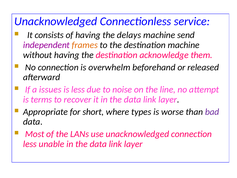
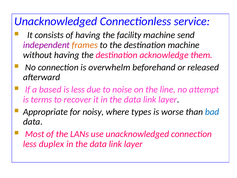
delays: delays -> facility
issues: issues -> based
short: short -> noisy
bad colour: purple -> blue
unable: unable -> duplex
